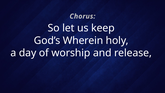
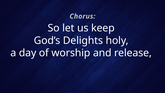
Wherein: Wherein -> Delights
